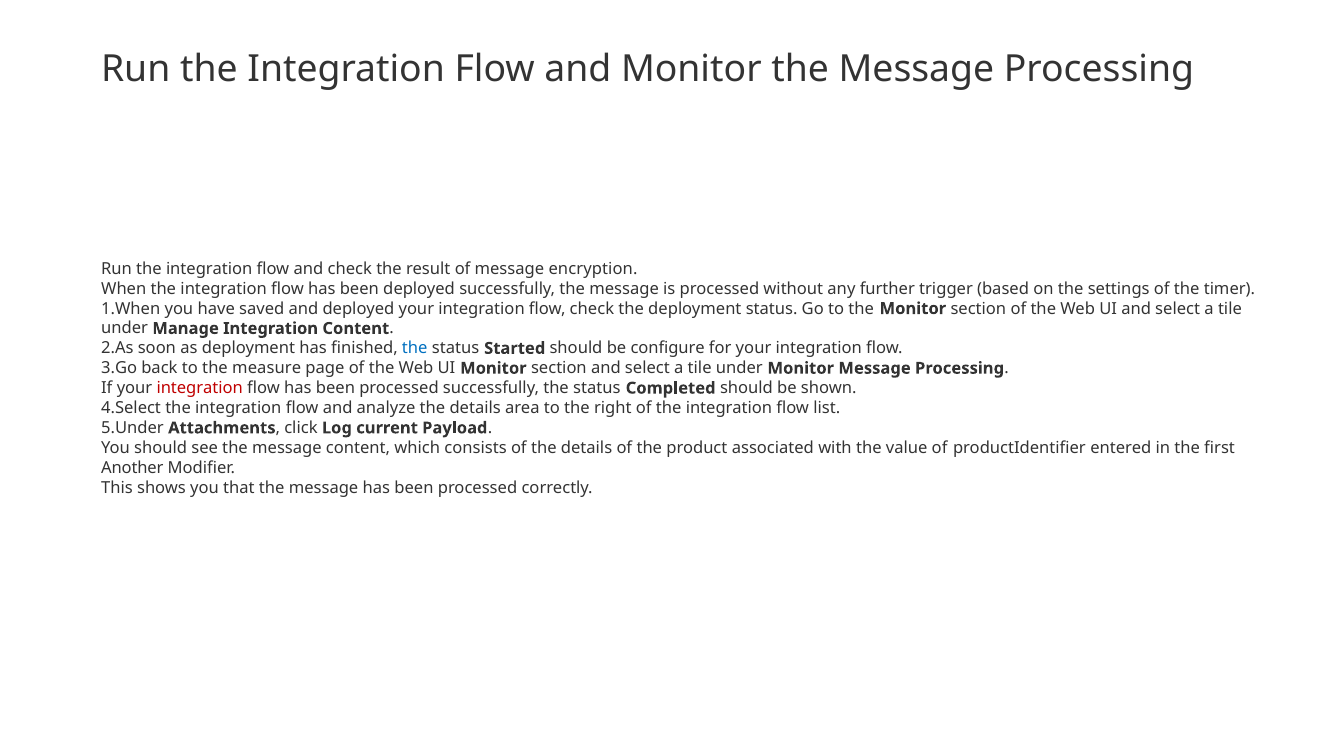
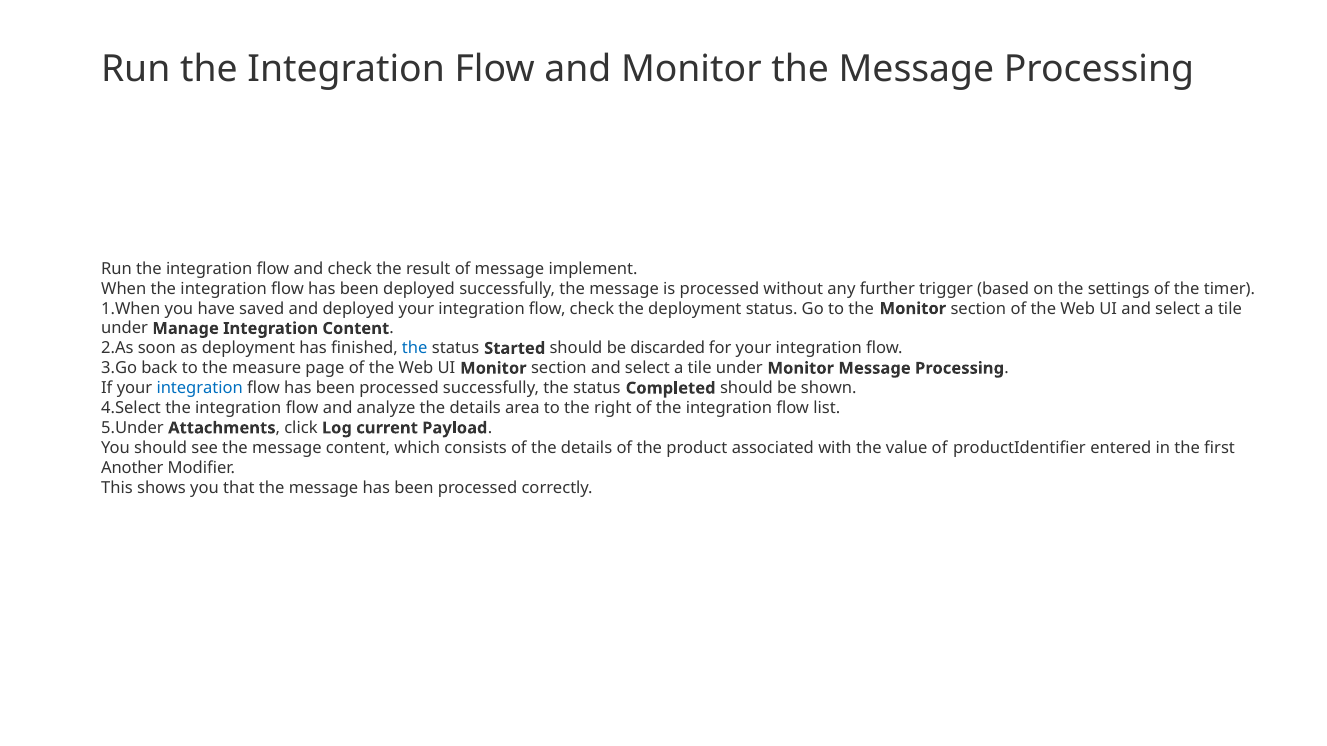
encryption: encryption -> implement
configure: configure -> discarded
integration at (200, 388) colour: red -> blue
